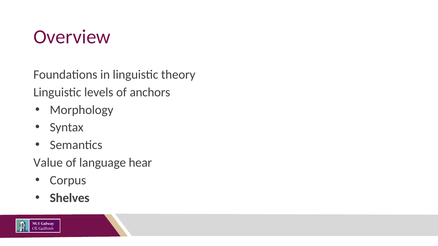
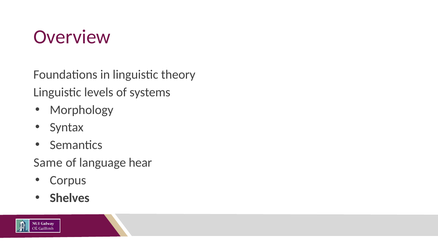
anchors: anchors -> systems
Value: Value -> Same
